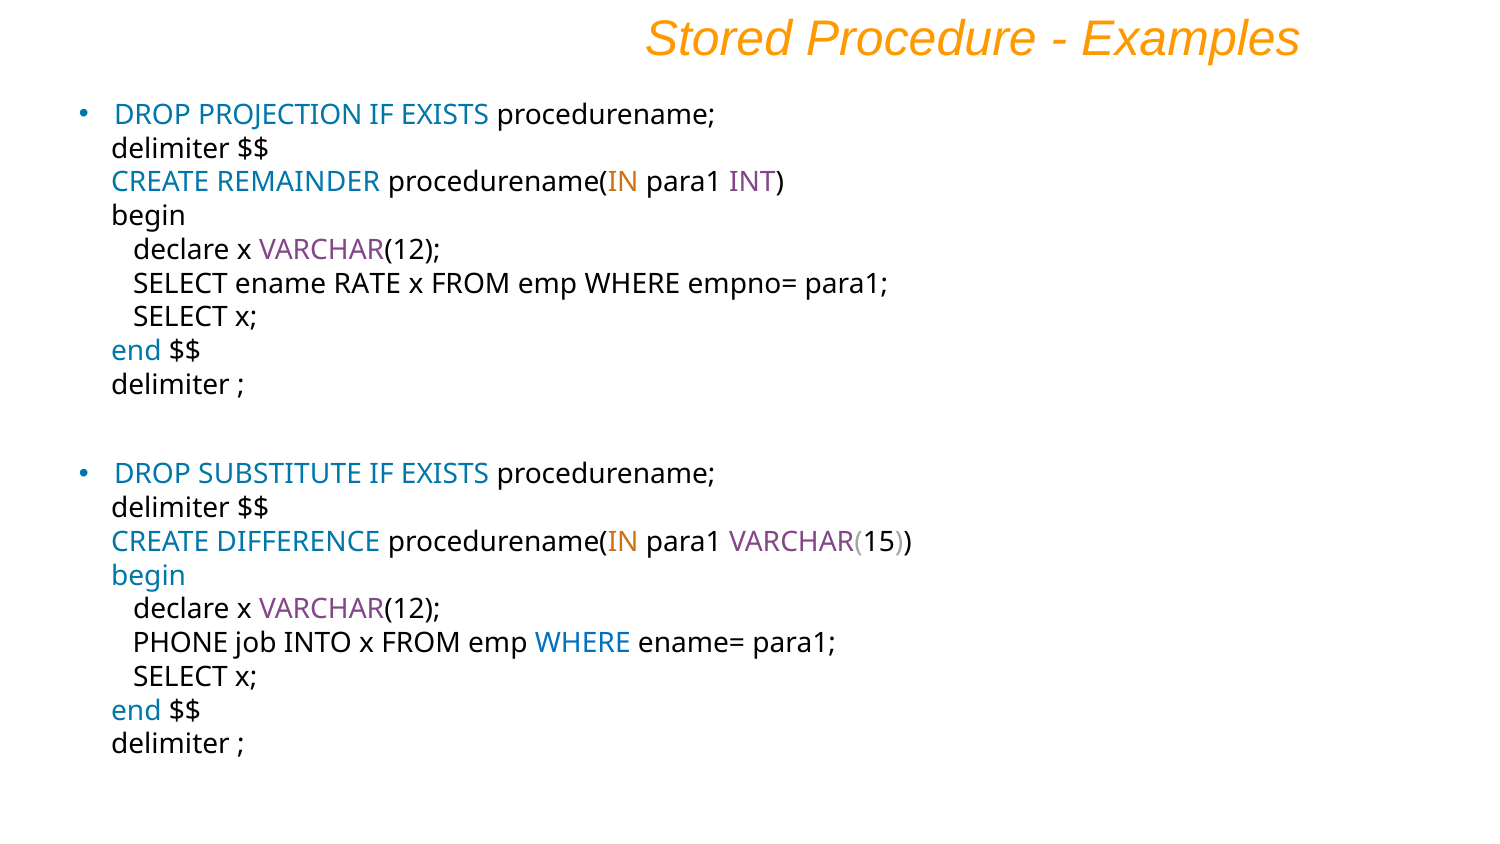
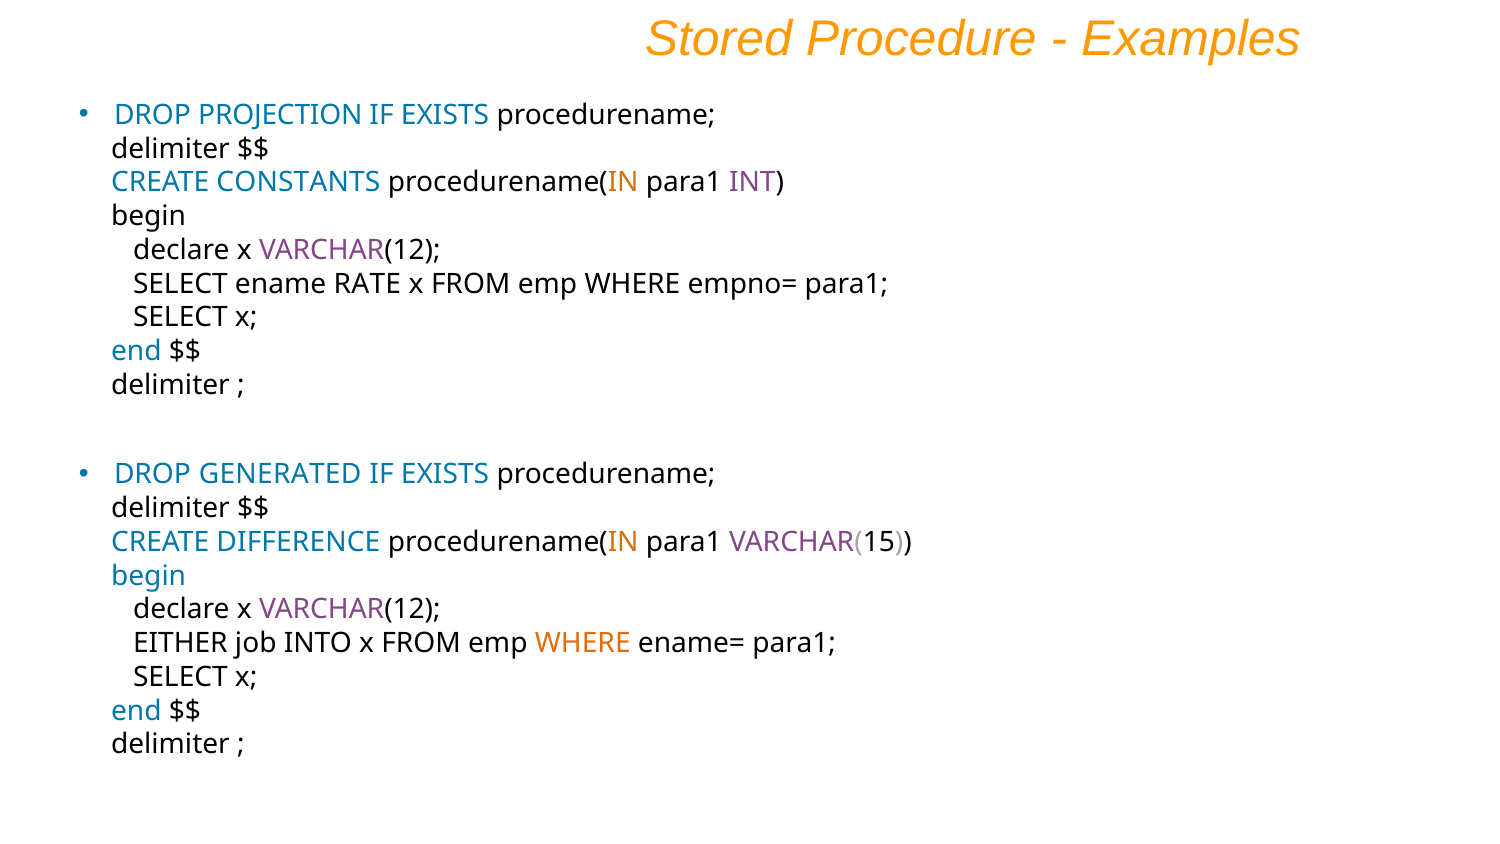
REMAINDER: REMAINDER -> CONSTANTS
SUBSTITUTE: SUBSTITUTE -> GENERATED
PHONE: PHONE -> EITHER
WHERE at (583, 643) colour: blue -> orange
